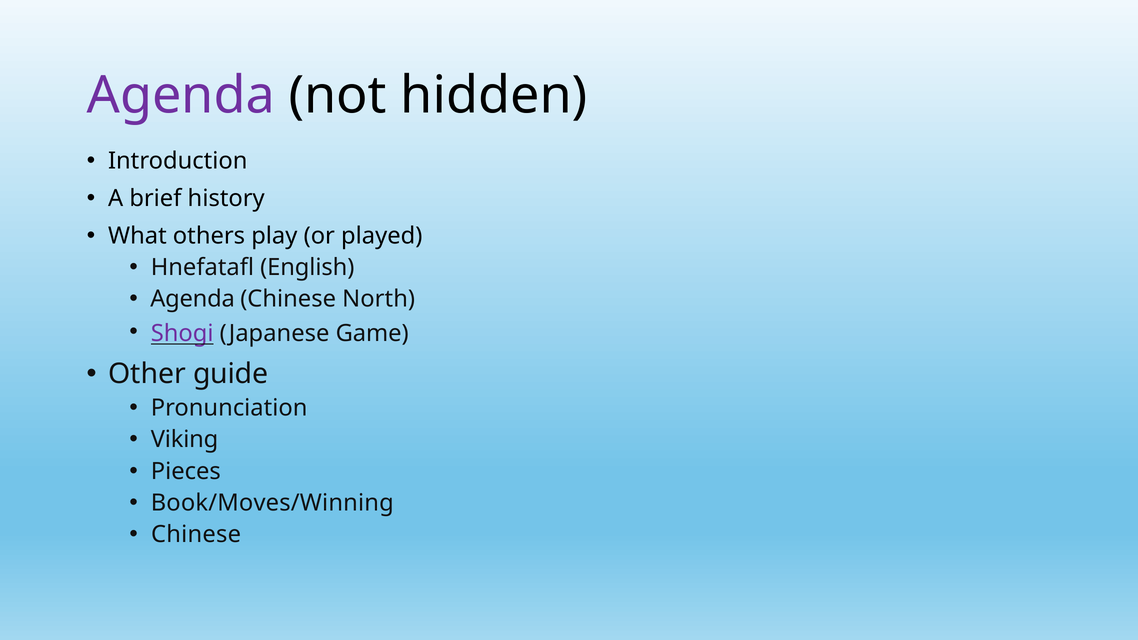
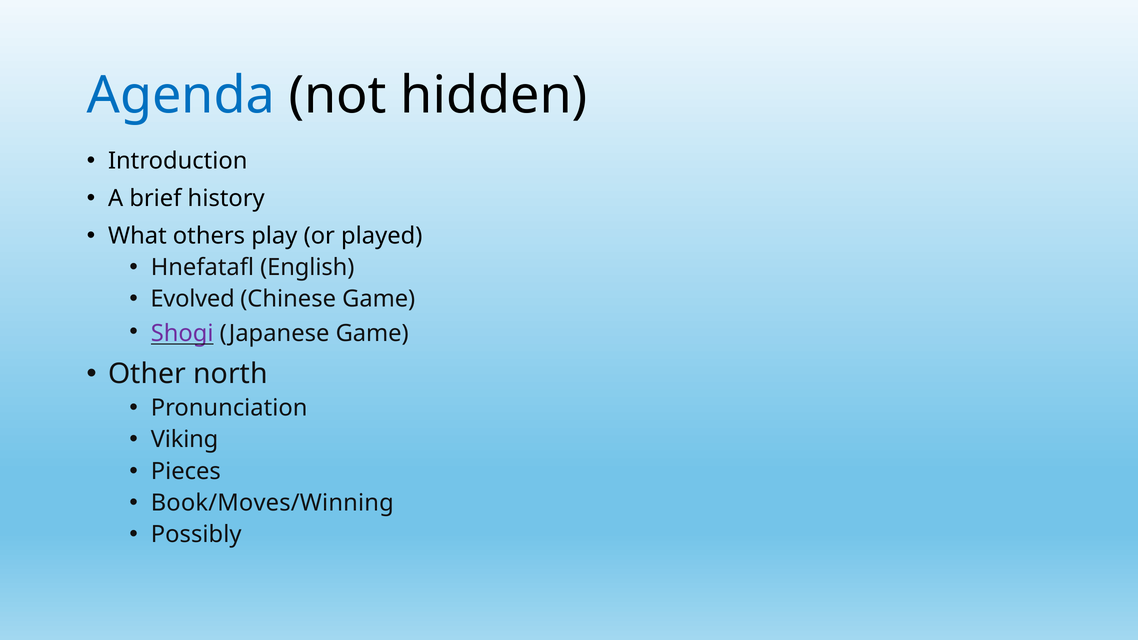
Agenda at (181, 96) colour: purple -> blue
Agenda at (193, 299): Agenda -> Evolved
Chinese North: North -> Game
guide: guide -> north
Chinese at (196, 534): Chinese -> Possibly
